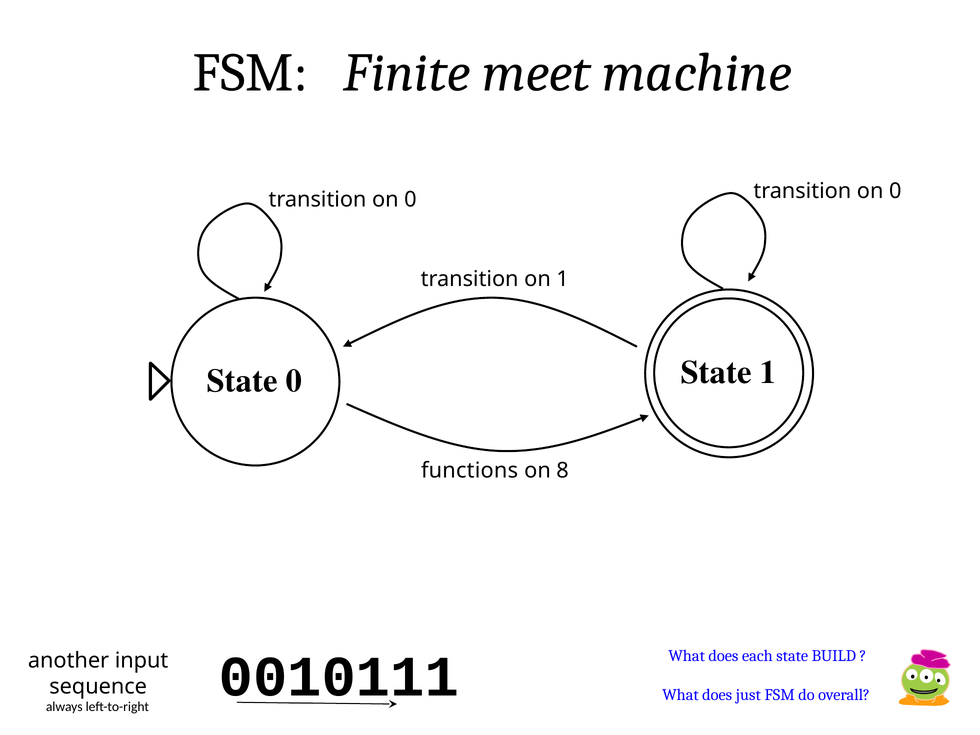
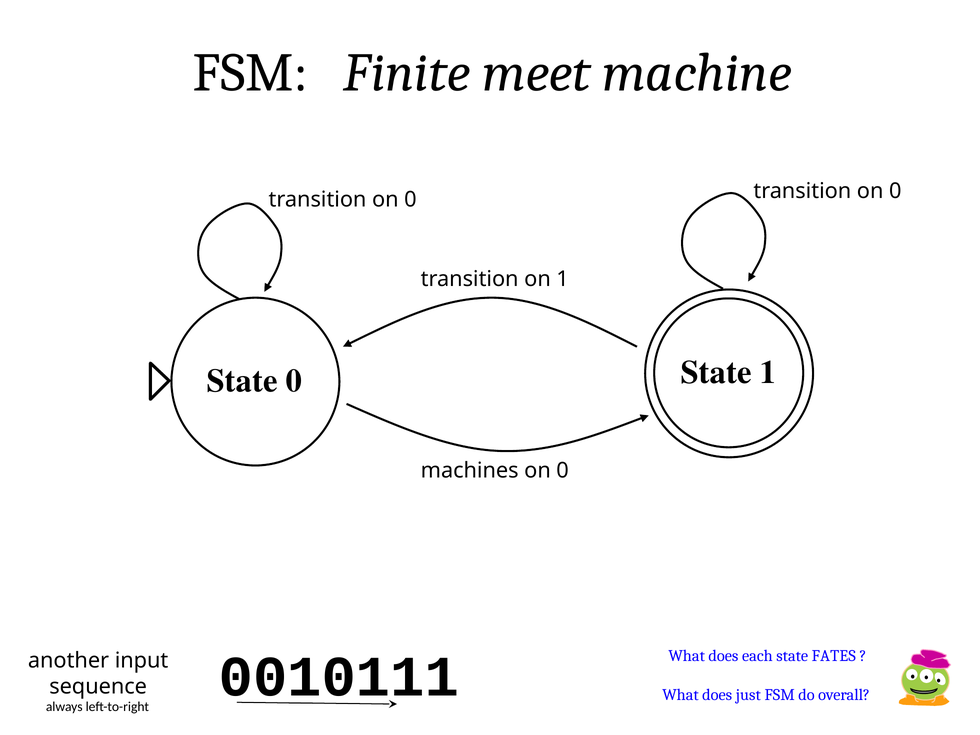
functions: functions -> machines
8 at (563, 471): 8 -> 0
BUILD: BUILD -> FATES
